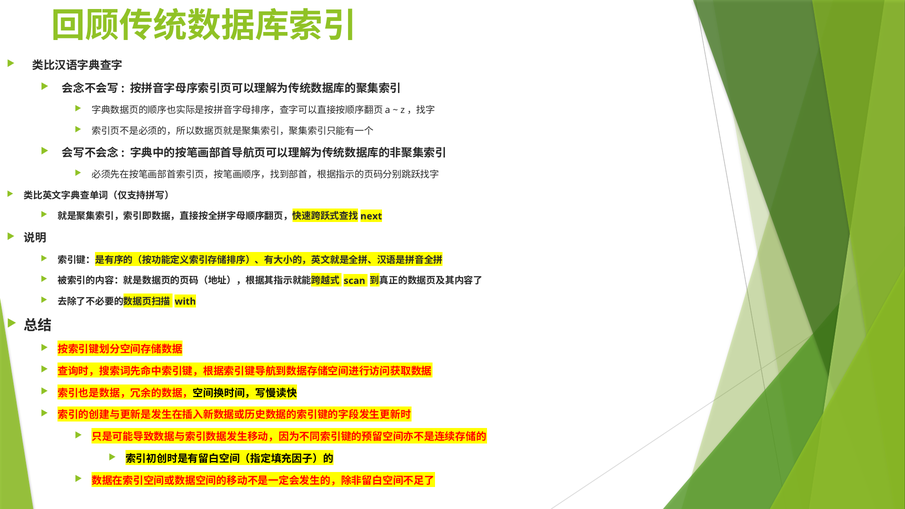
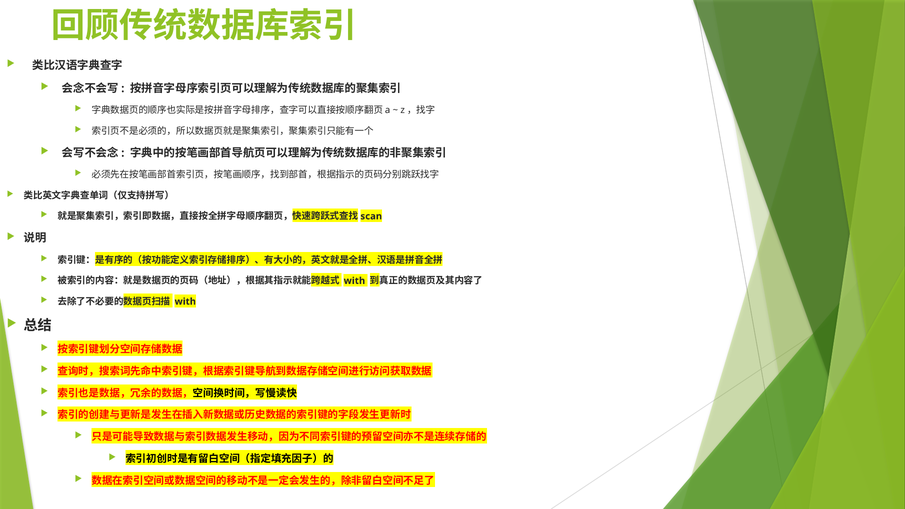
next: next -> scan
scan at (354, 281): scan -> with
